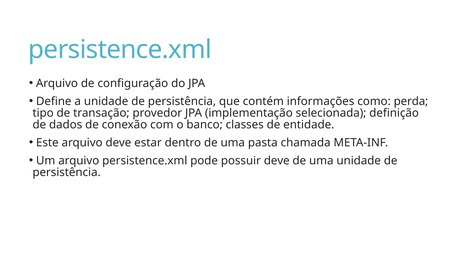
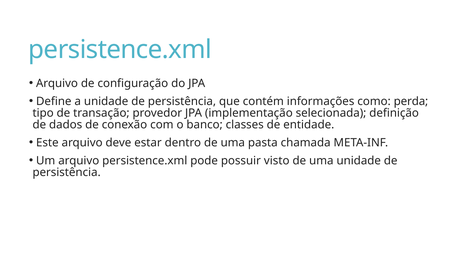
possuir deve: deve -> visto
